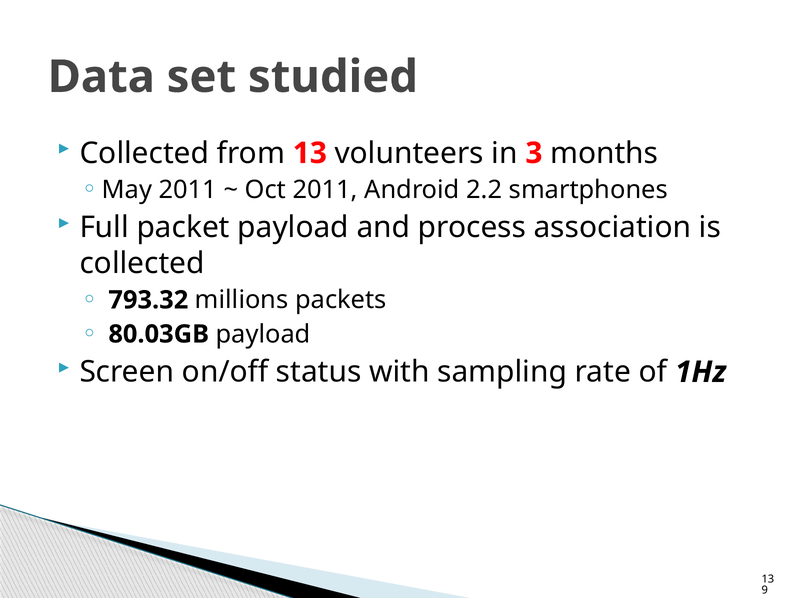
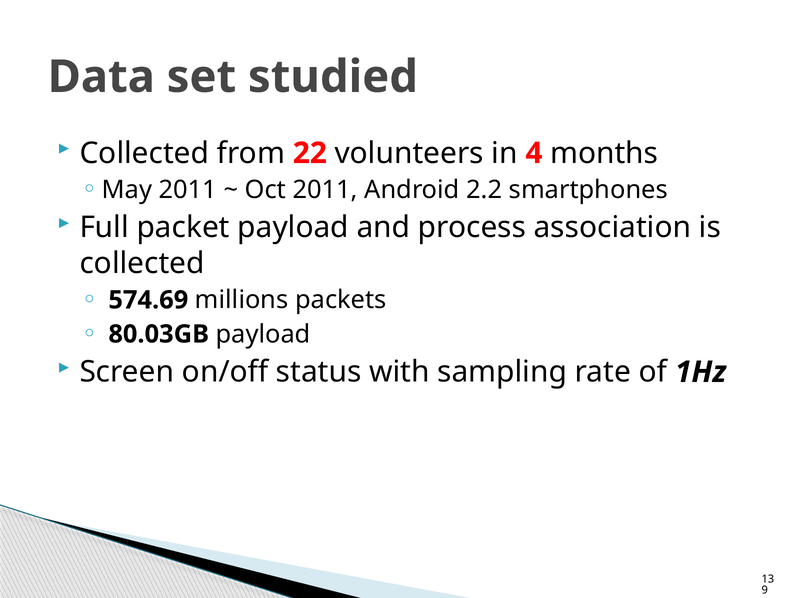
from 13: 13 -> 22
3: 3 -> 4
793.32: 793.32 -> 574.69
